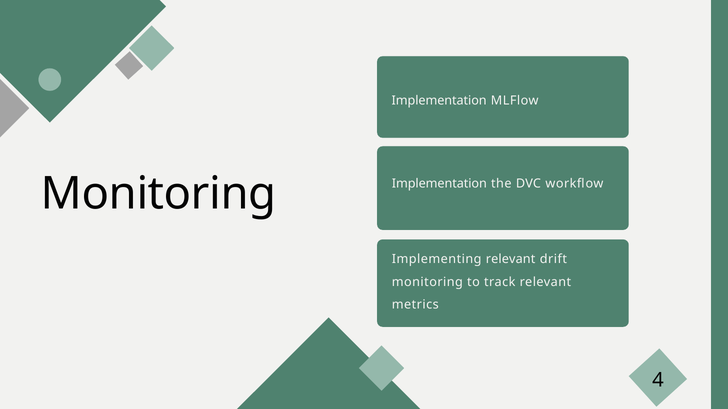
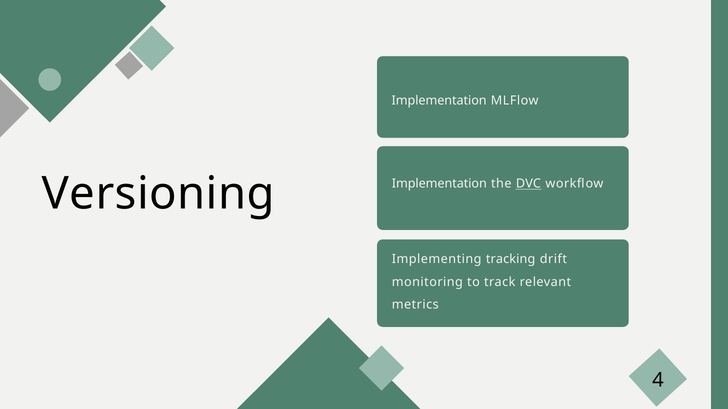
DVC underline: none -> present
Monitoring at (159, 194): Monitoring -> Versioning
Implementing relevant: relevant -> tracking
